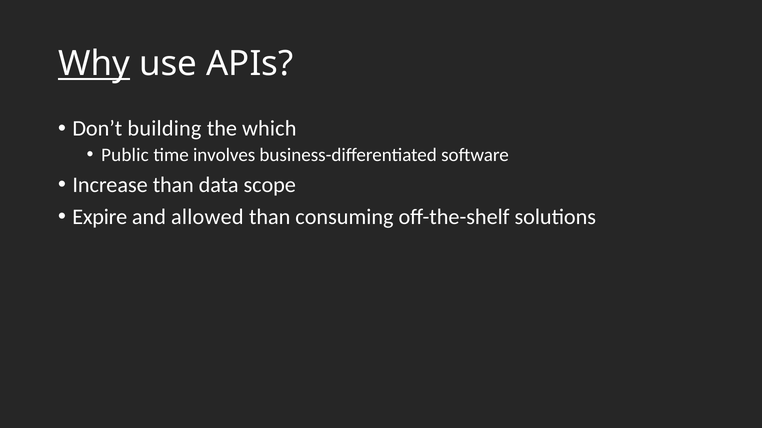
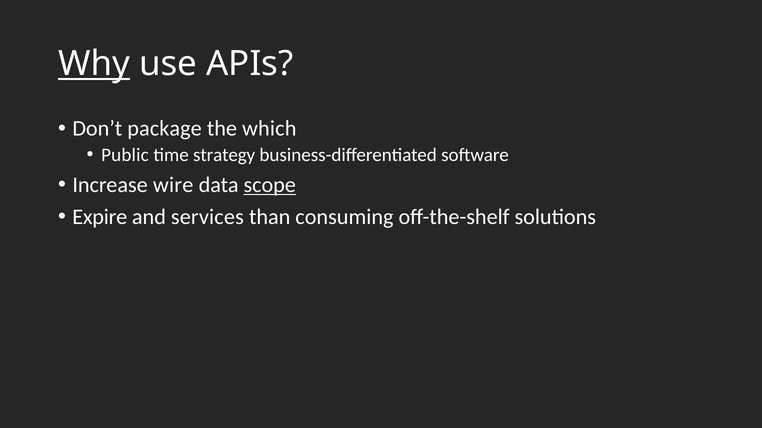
building: building -> package
involves: involves -> strategy
Increase than: than -> wire
scope underline: none -> present
allowed: allowed -> services
